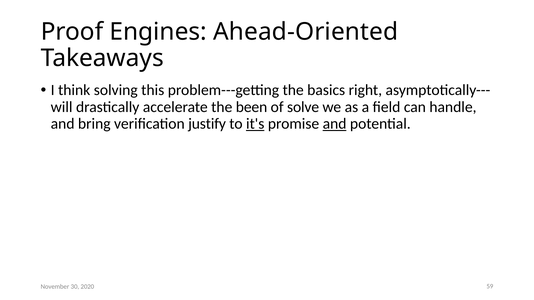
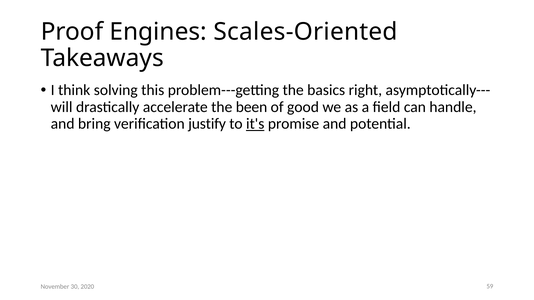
Ahead-Oriented: Ahead-Oriented -> Scales-Oriented
solve: solve -> good
and at (335, 124) underline: present -> none
